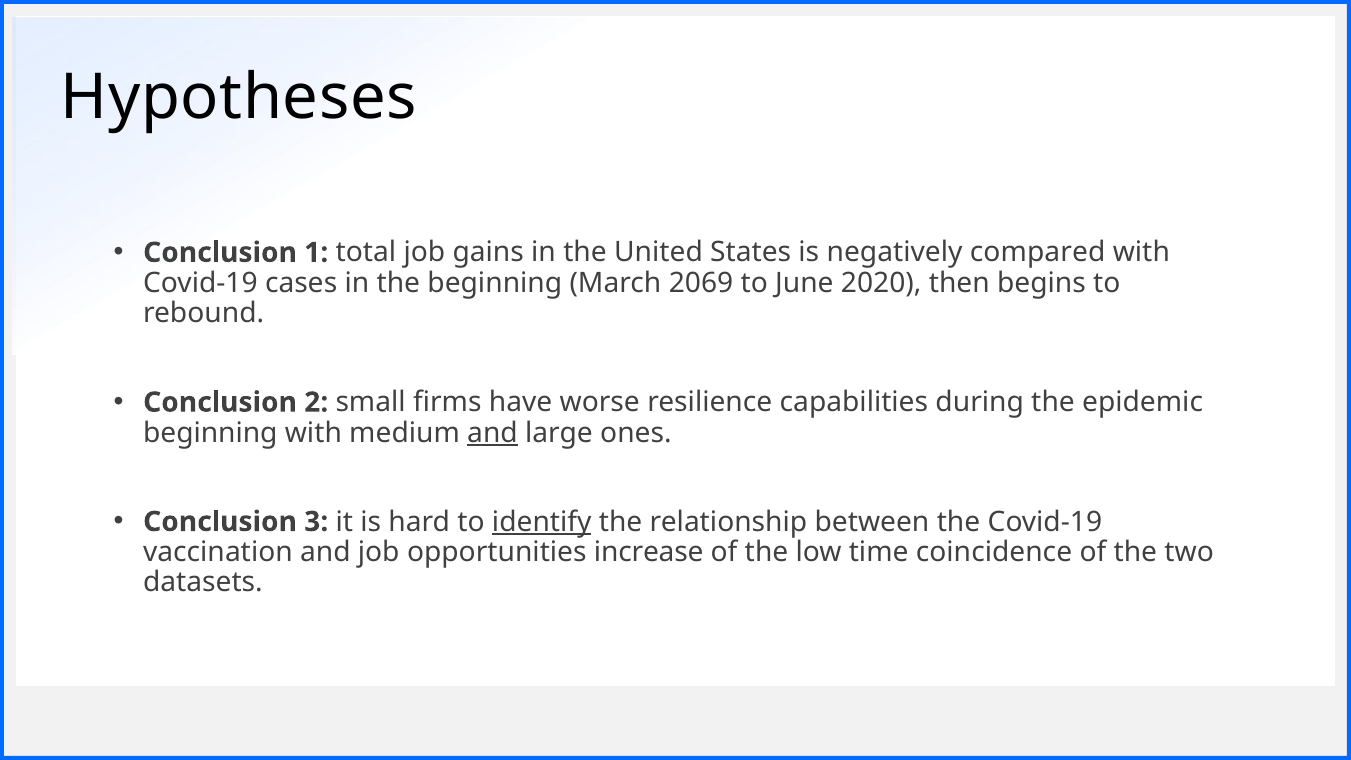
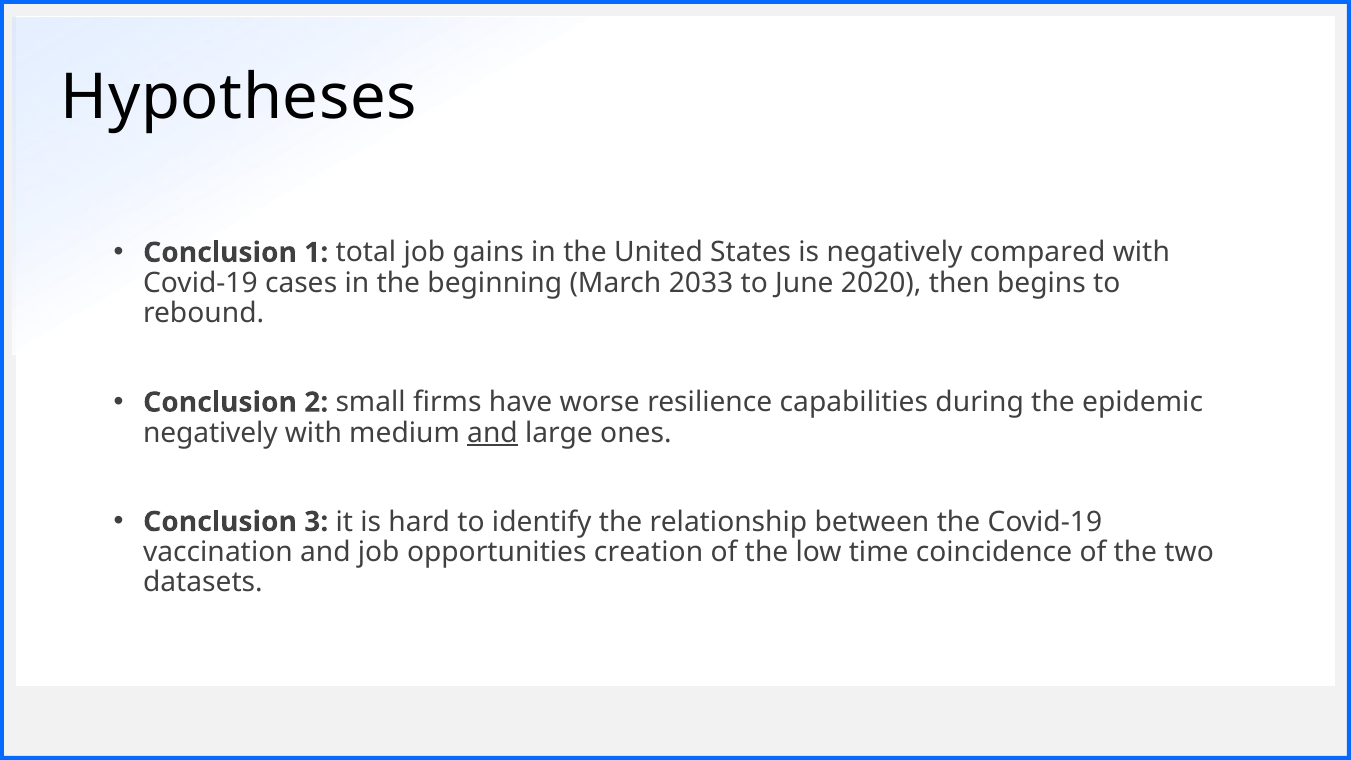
2069: 2069 -> 2033
beginning at (210, 433): beginning -> negatively
identify underline: present -> none
increase: increase -> creation
